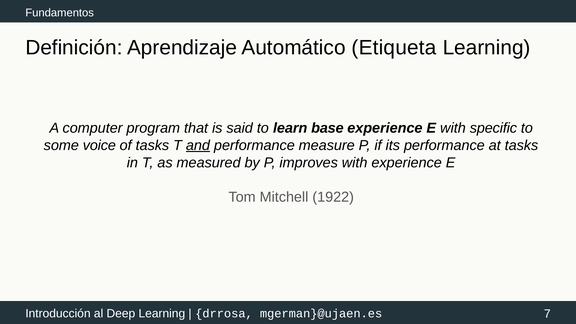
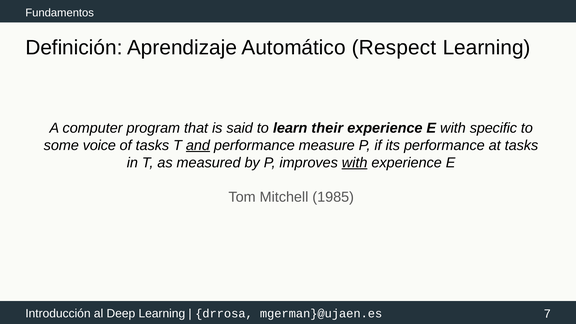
Etiqueta: Etiqueta -> Respect
base: base -> their
with at (355, 163) underline: none -> present
1922: 1922 -> 1985
